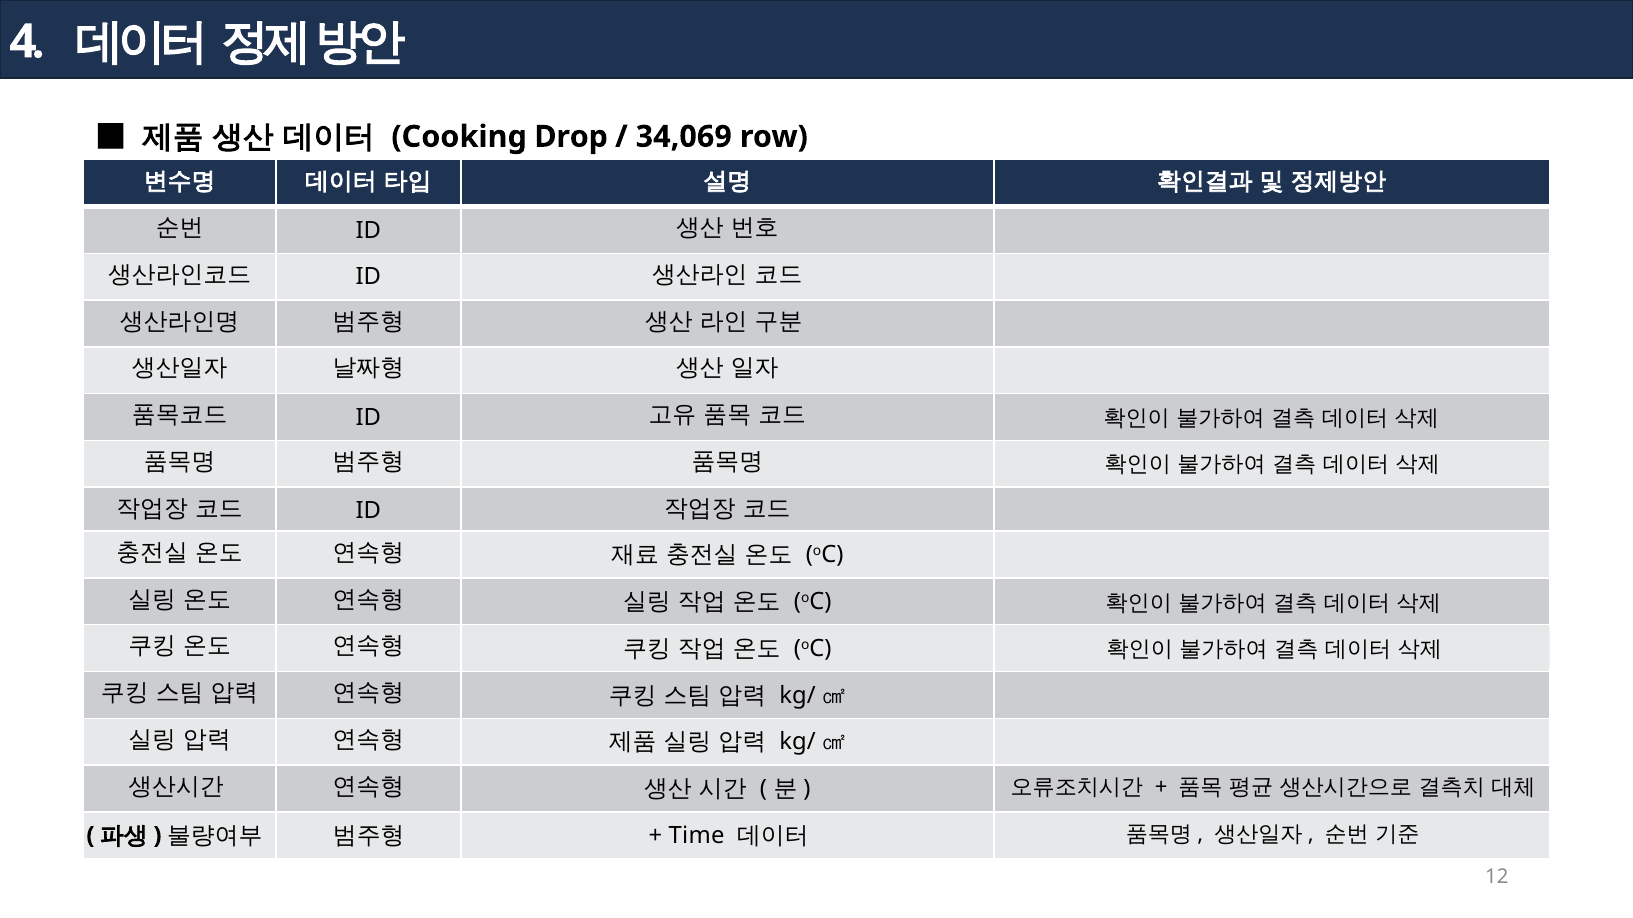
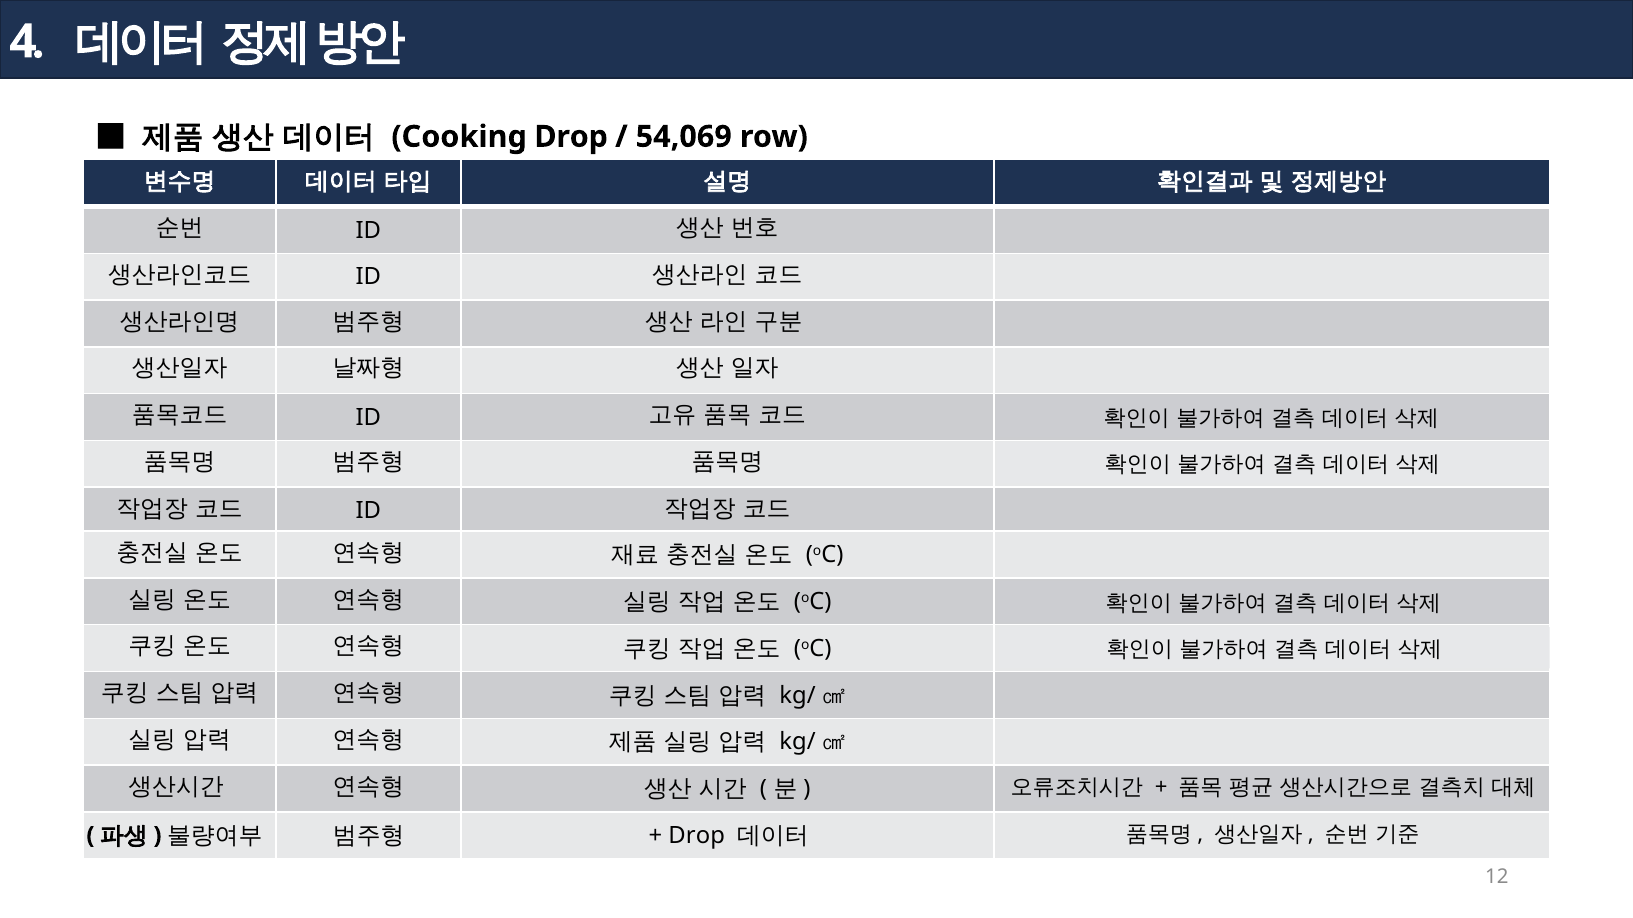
34,069: 34,069 -> 54,069
Time at (697, 836): Time -> Drop
